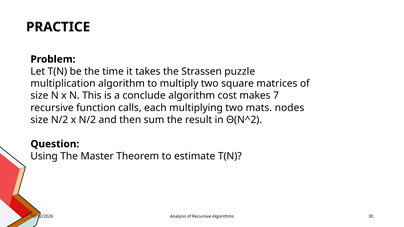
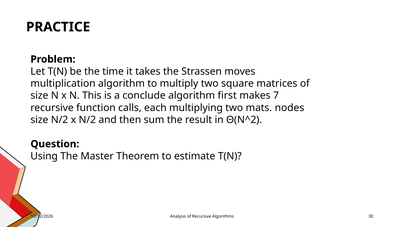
puzzle: puzzle -> moves
cost: cost -> first
